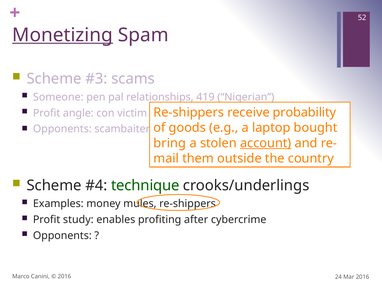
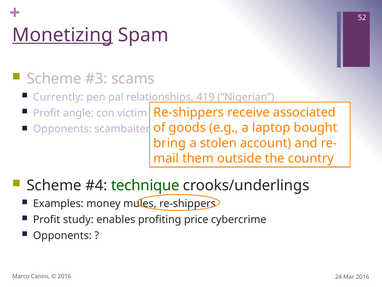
Someone: Someone -> Currently
probability: probability -> associated
account underline: present -> none
after: after -> price
